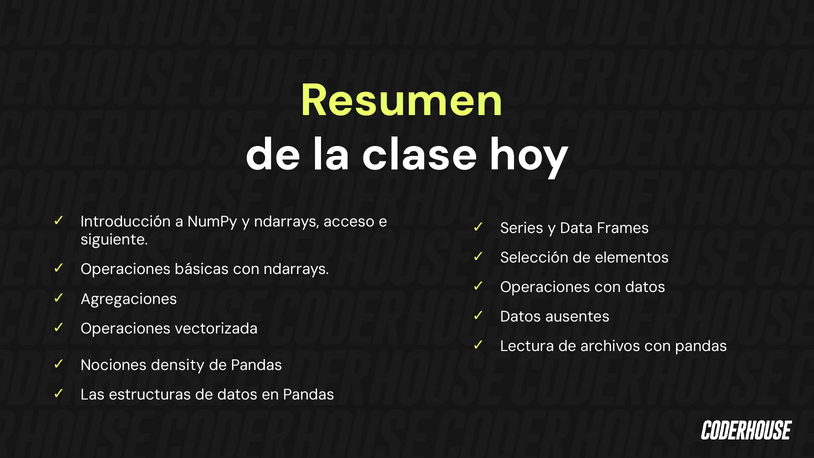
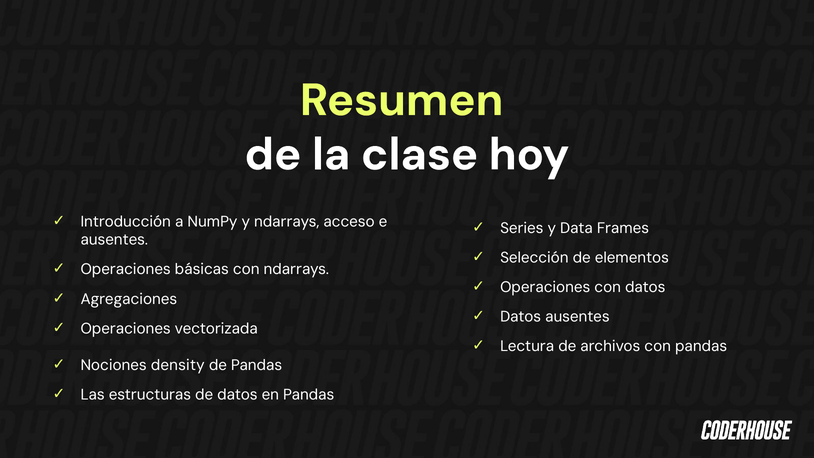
siguiente at (114, 240): siguiente -> ausentes
